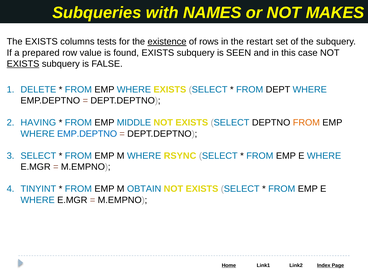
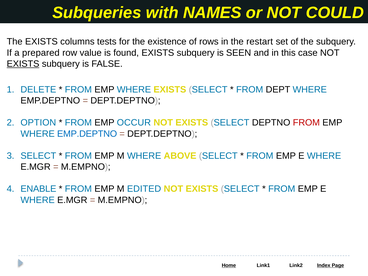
MAKES: MAKES -> COULD
existence underline: present -> none
HAVING: HAVING -> OPTION
MIDDLE: MIDDLE -> OCCUR
FROM at (306, 123) colour: orange -> red
RSYNC: RSYNC -> ABOVE
TINYINT: TINYINT -> ENABLE
OBTAIN: OBTAIN -> EDITED
